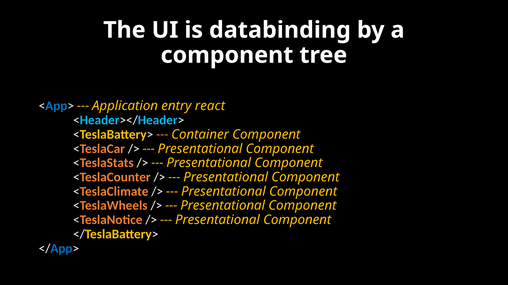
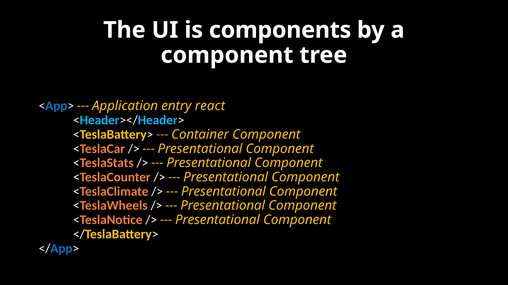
databinding: databinding -> components
